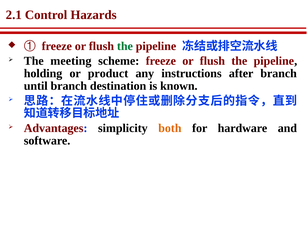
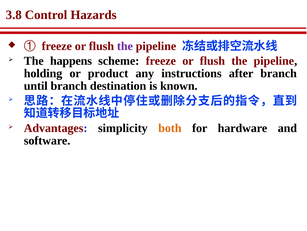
2.1: 2.1 -> 3.8
the at (125, 46) colour: green -> purple
meeting: meeting -> happens
